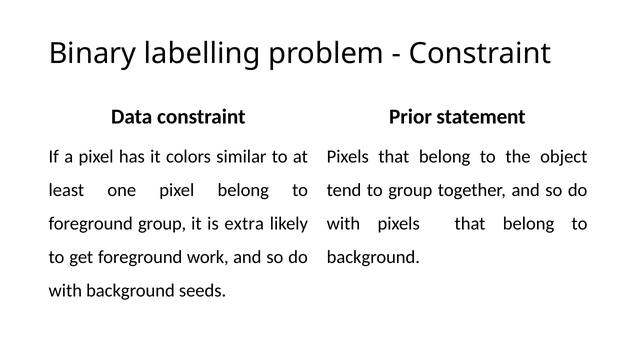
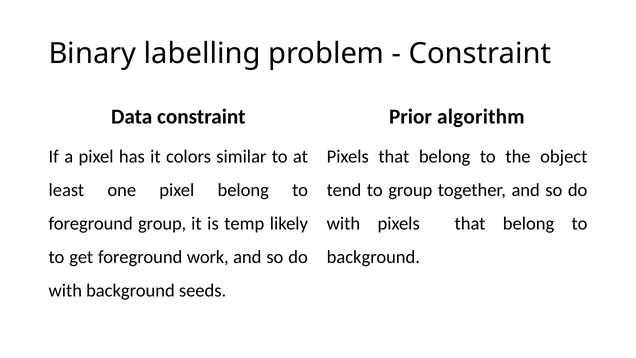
statement: statement -> algorithm
extra: extra -> temp
